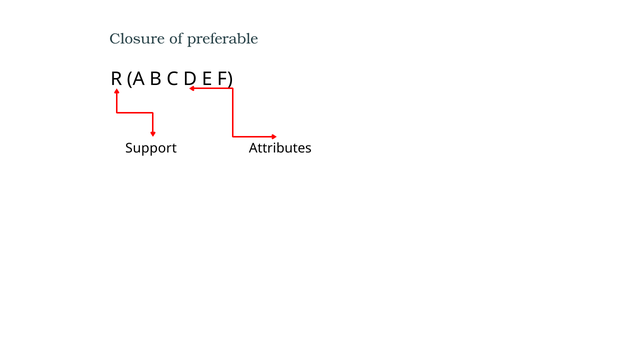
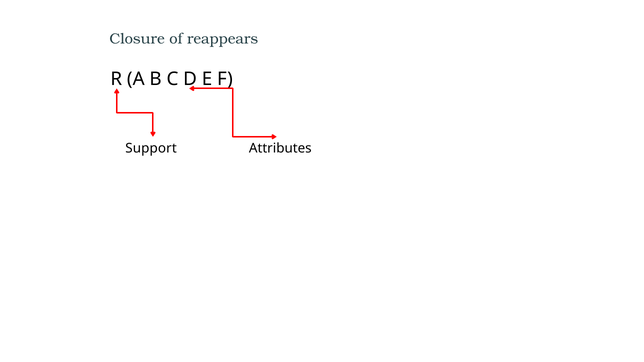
preferable: preferable -> reappears
